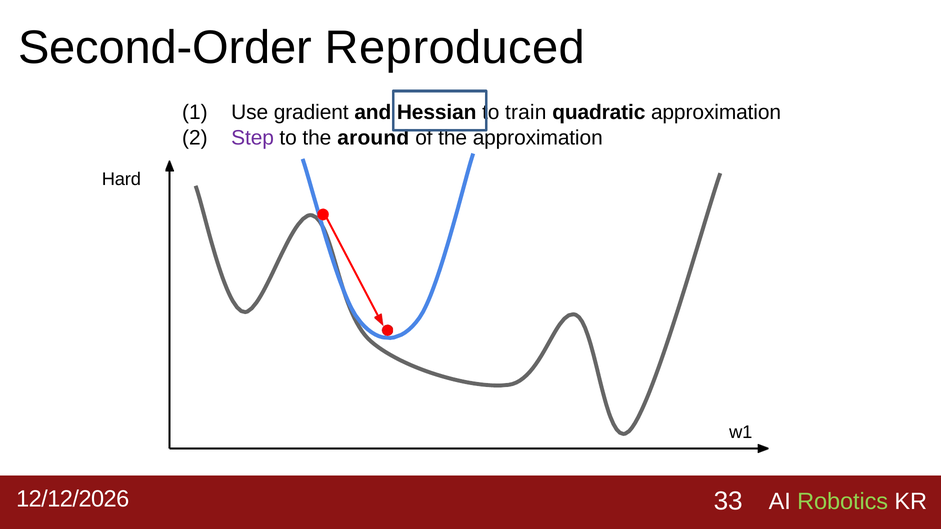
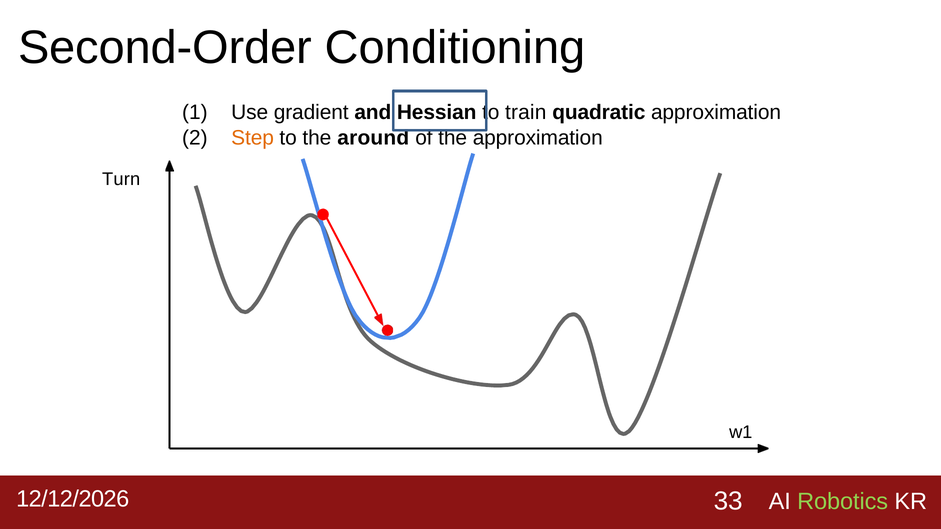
Reproduced: Reproduced -> Conditioning
Step colour: purple -> orange
Hard: Hard -> Turn
